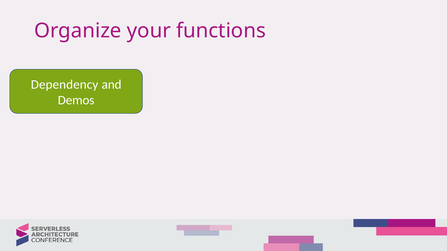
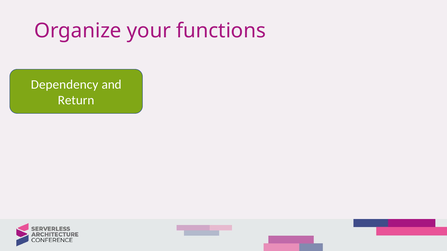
Demos: Demos -> Return
